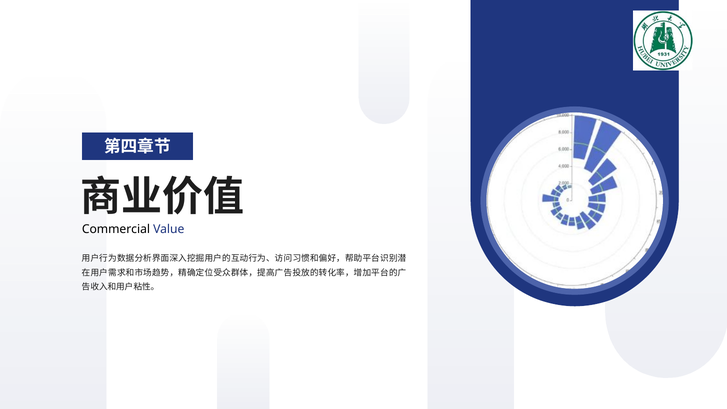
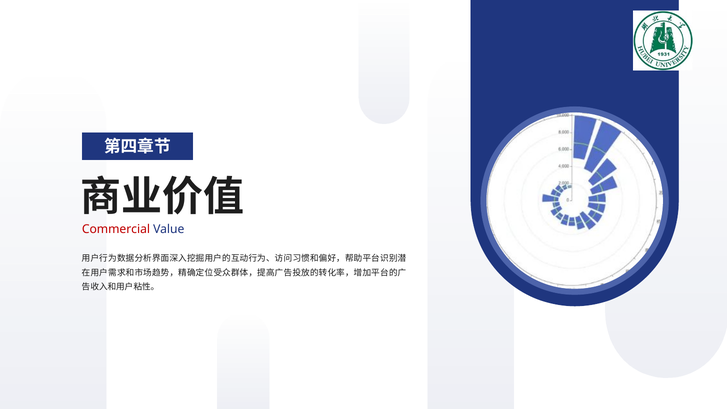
Commercial colour: black -> red
